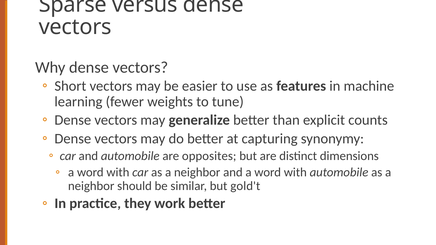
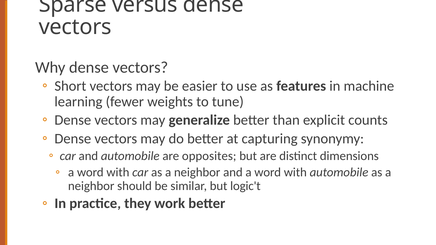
gold't: gold't -> logic't
